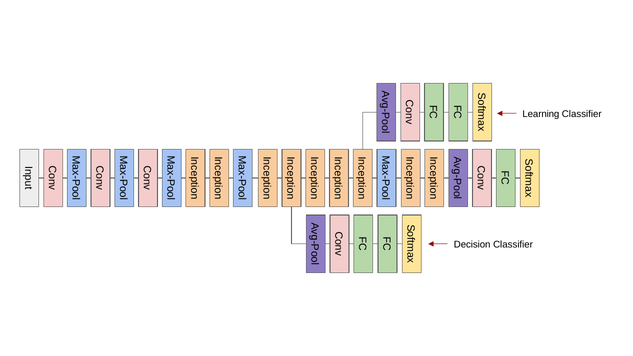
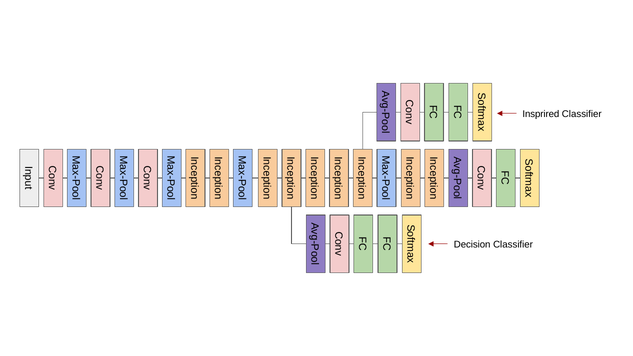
Learning: Learning -> Insprired
